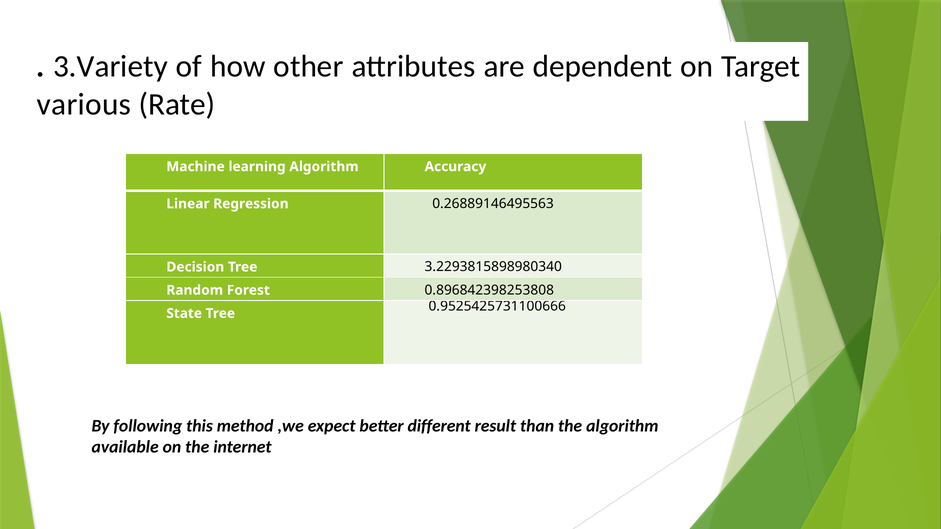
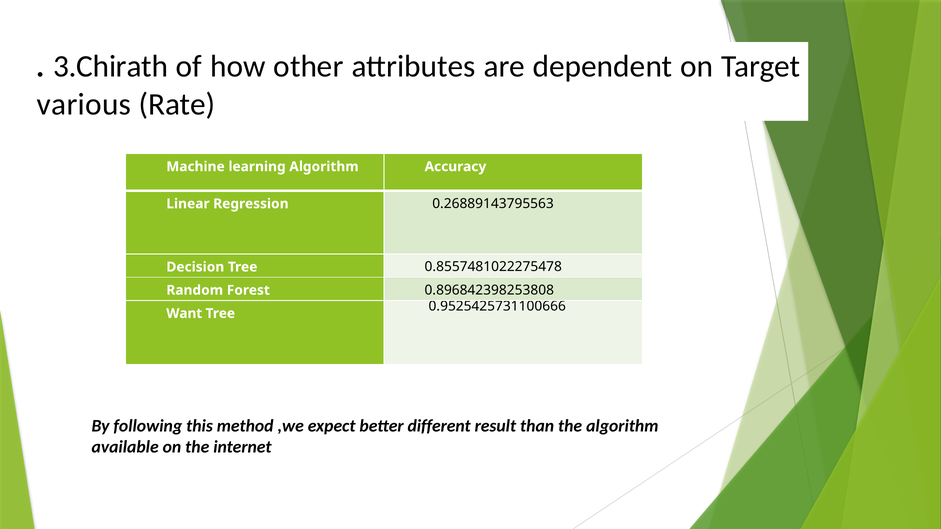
3.Variety: 3.Variety -> 3.Chirath
0.26889146495563: 0.26889146495563 -> 0.26889143795563
3.2293815898980340: 3.2293815898980340 -> 0.8557481022275478
State: State -> Want
